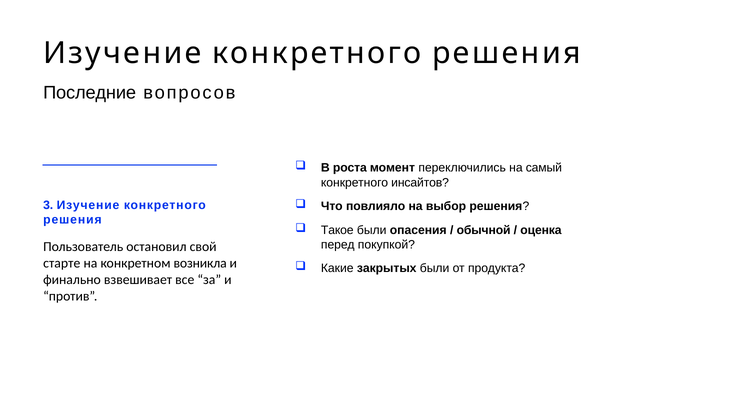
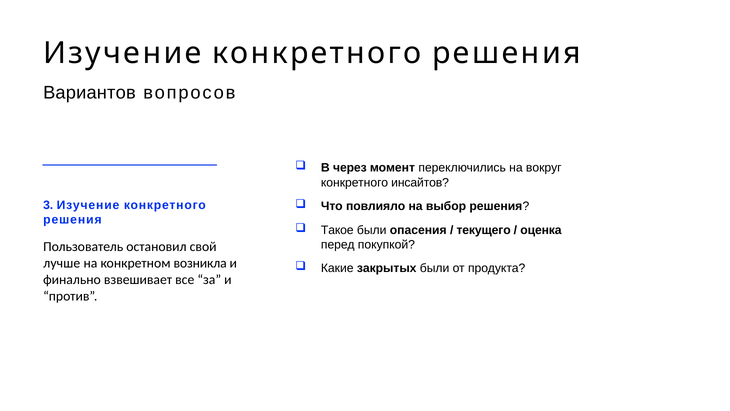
Последние: Последние -> Вариантов
роста: роста -> через
самый: самый -> вокруг
обычной: обычной -> текущего
старте: старте -> лучше
